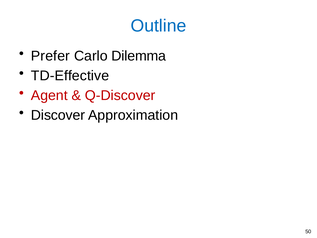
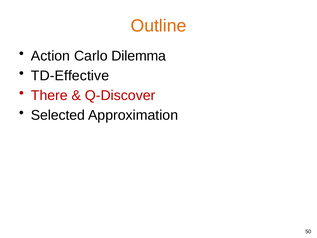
Outline colour: blue -> orange
Prefer: Prefer -> Action
Agent: Agent -> There
Discover: Discover -> Selected
